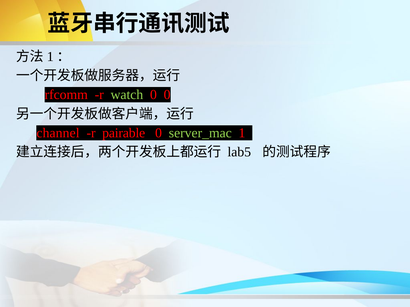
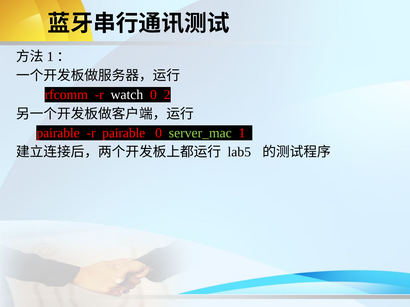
watch colour: light green -> white
0 0: 0 -> 2
channel at (58, 133): channel -> pairable
